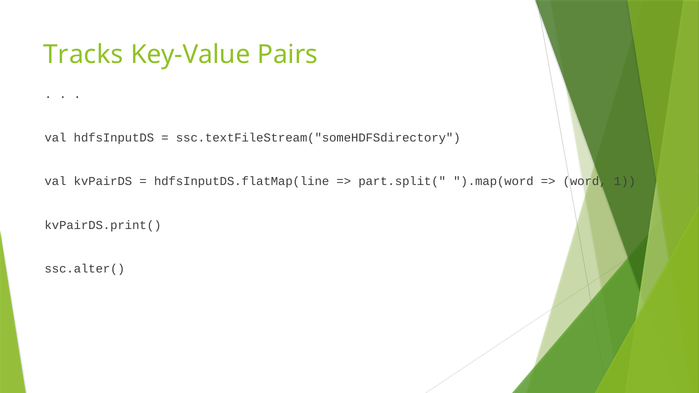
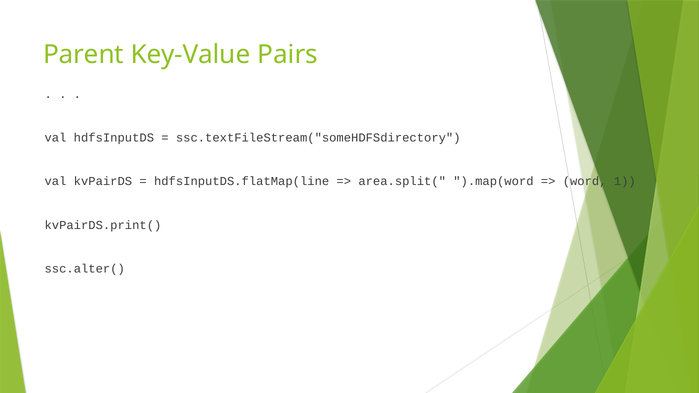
Tracks: Tracks -> Parent
part.split(: part.split( -> area.split(
